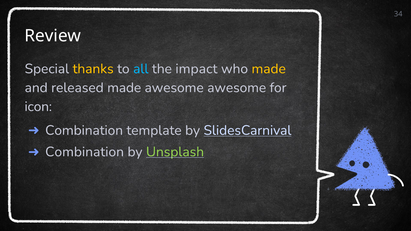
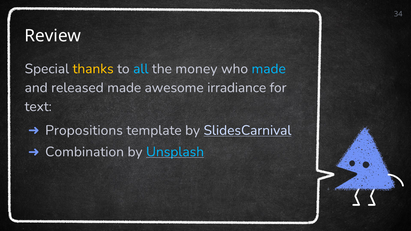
impact: impact -> money
made at (269, 69) colour: yellow -> light blue
awesome awesome: awesome -> irradiance
icon: icon -> text
Combination at (84, 130): Combination -> Propositions
Unsplash colour: light green -> light blue
